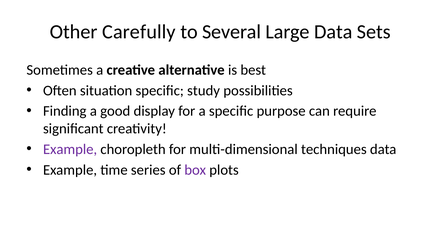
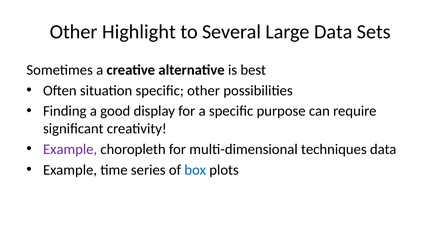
Carefully: Carefully -> Highlight
specific study: study -> other
box colour: purple -> blue
